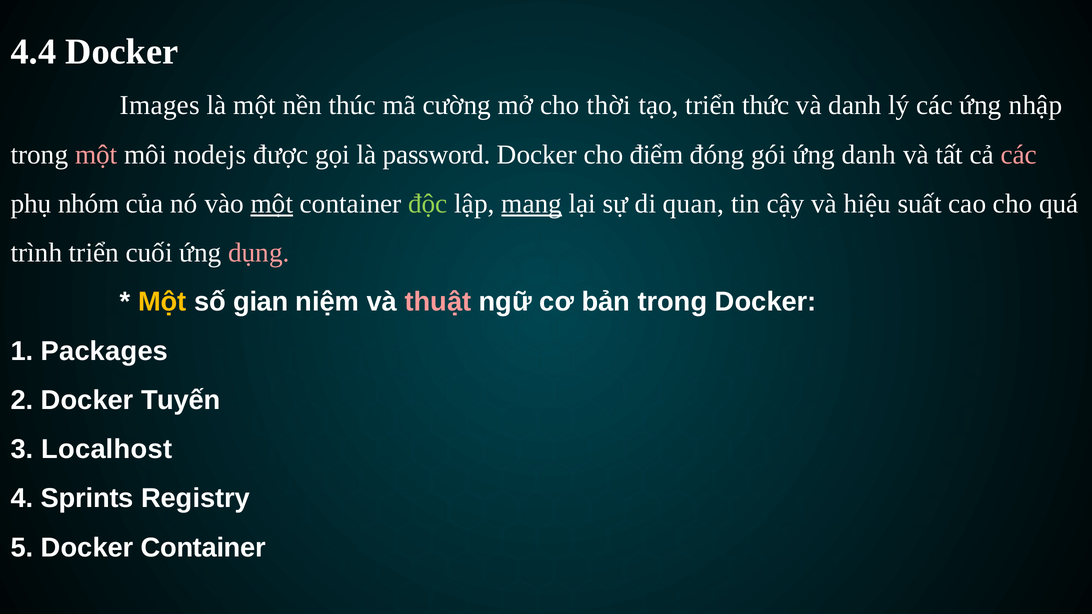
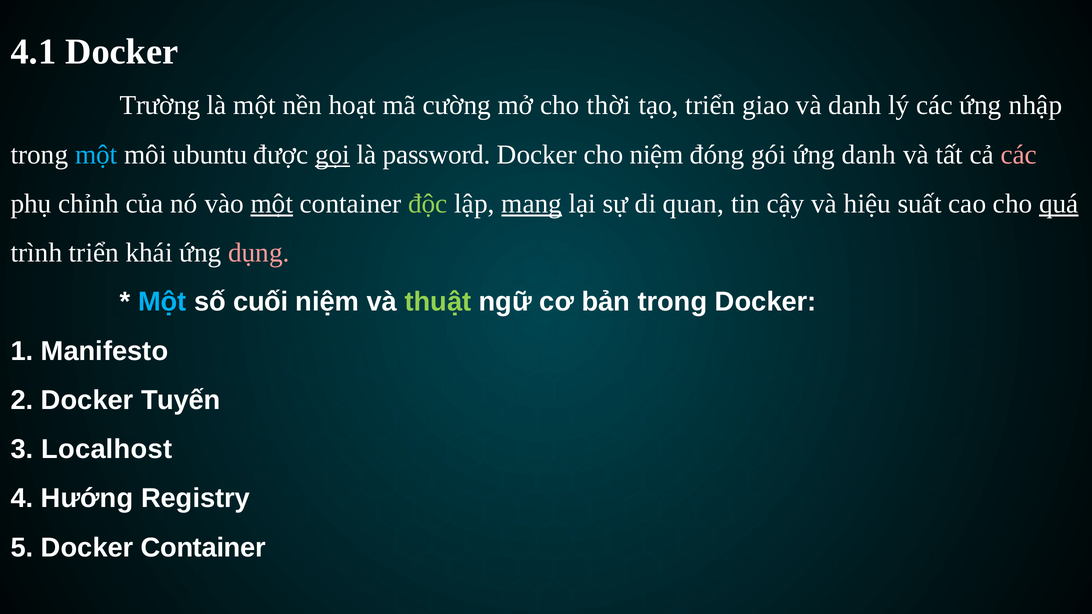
4.4: 4.4 -> 4.1
Images: Images -> Trường
thúc: thúc -> hoạt
thức: thức -> giao
một at (96, 155) colour: pink -> light blue
nodejs: nodejs -> ubuntu
gọi underline: none -> present
cho điểm: điểm -> niệm
nhóm: nhóm -> chỉnh
quá underline: none -> present
cuối: cuối -> khái
Một at (162, 302) colour: yellow -> light blue
gian: gian -> cuối
thuật colour: pink -> light green
Packages: Packages -> Manifesto
Sprints: Sprints -> Hướng
